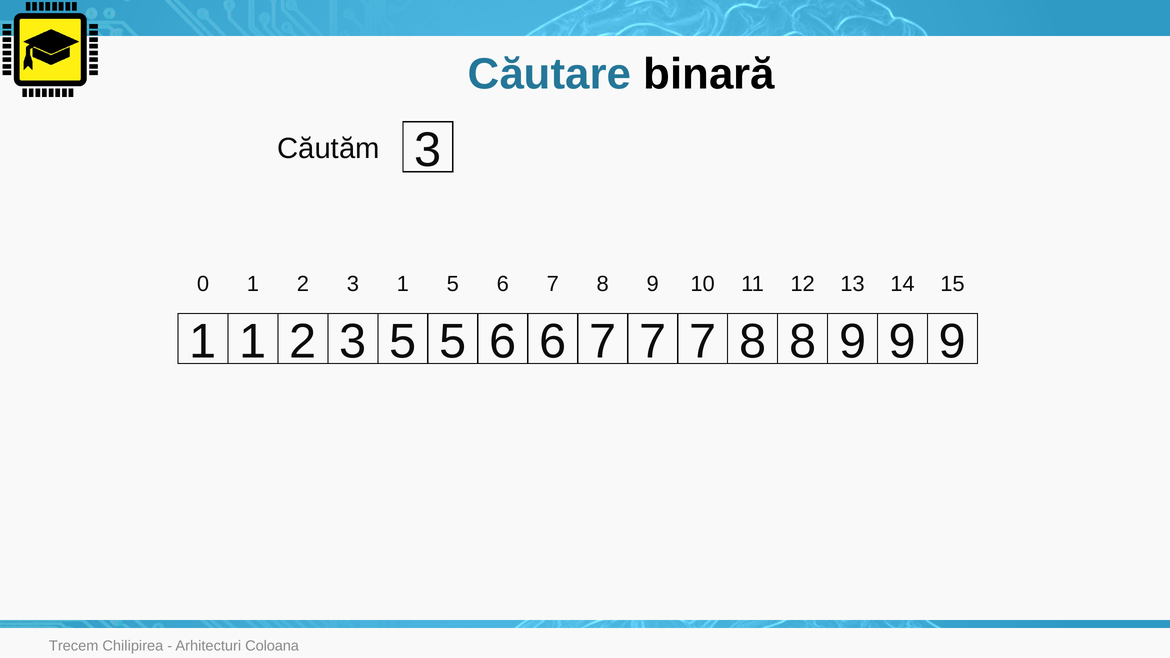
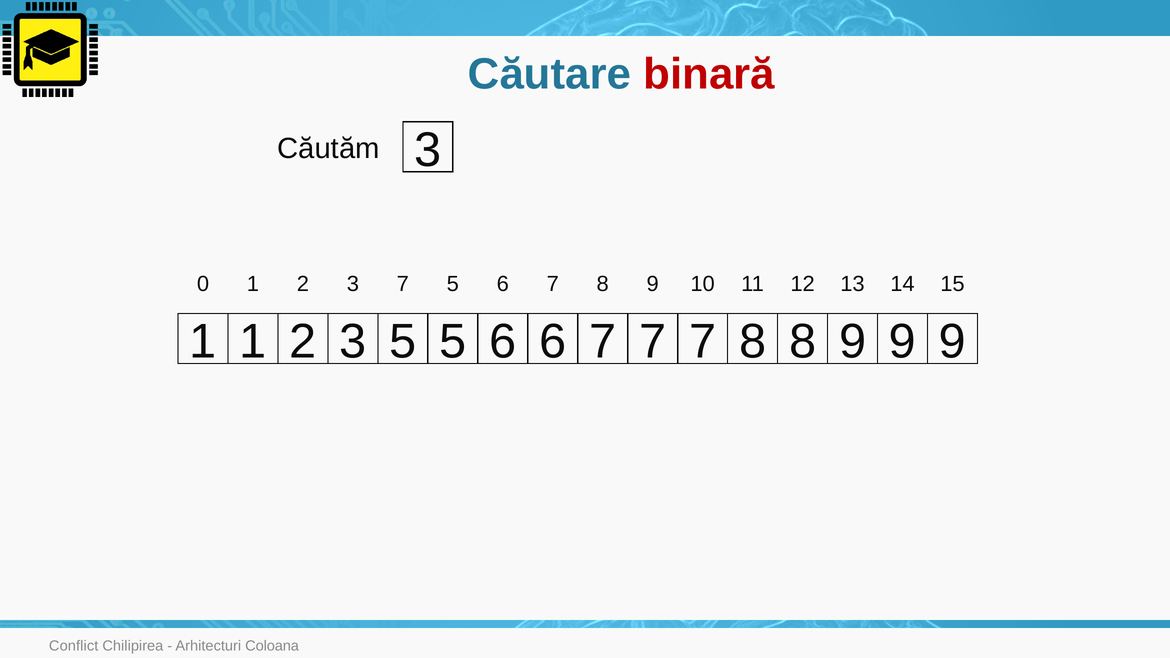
binară colour: black -> red
3 1: 1 -> 7
Trecem: Trecem -> Conflict
